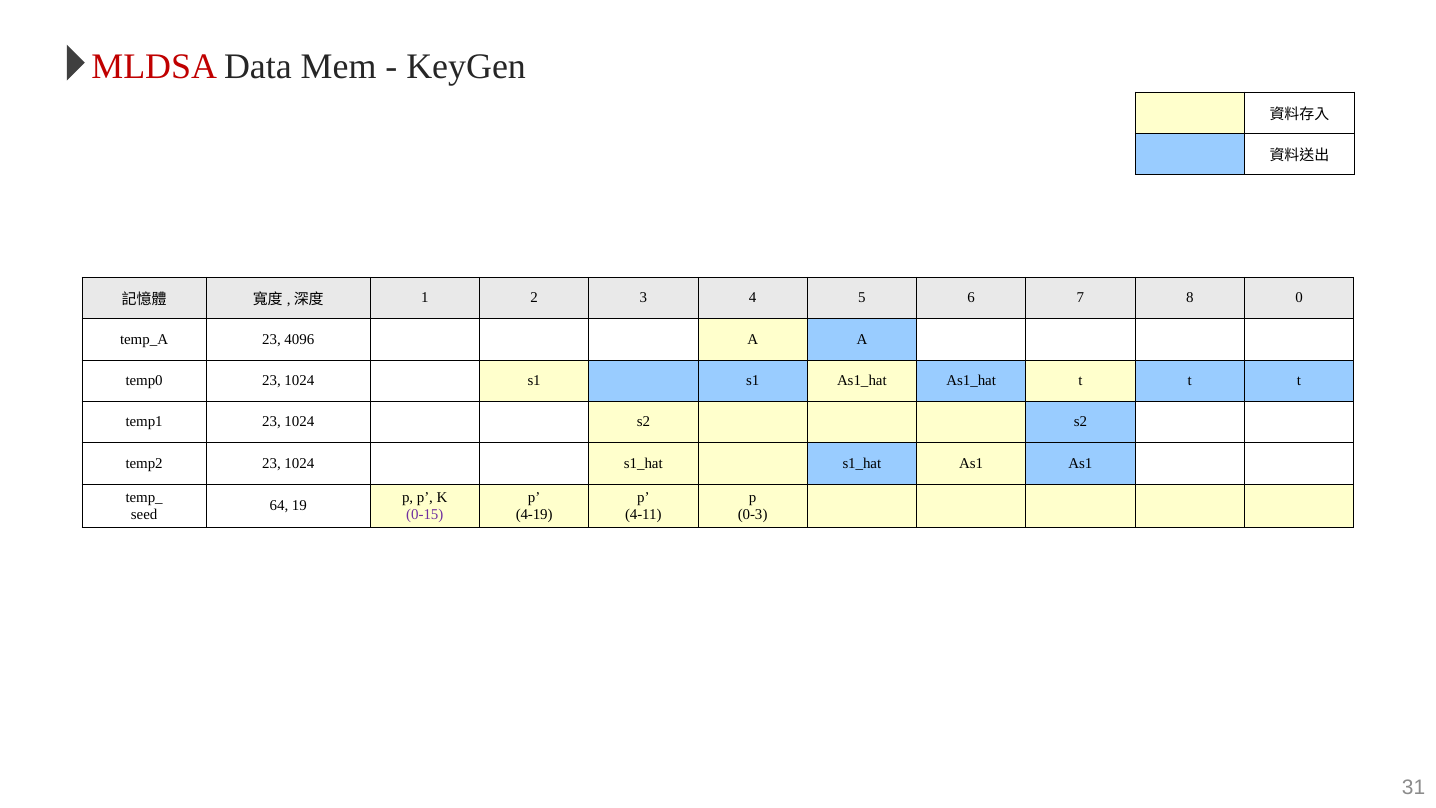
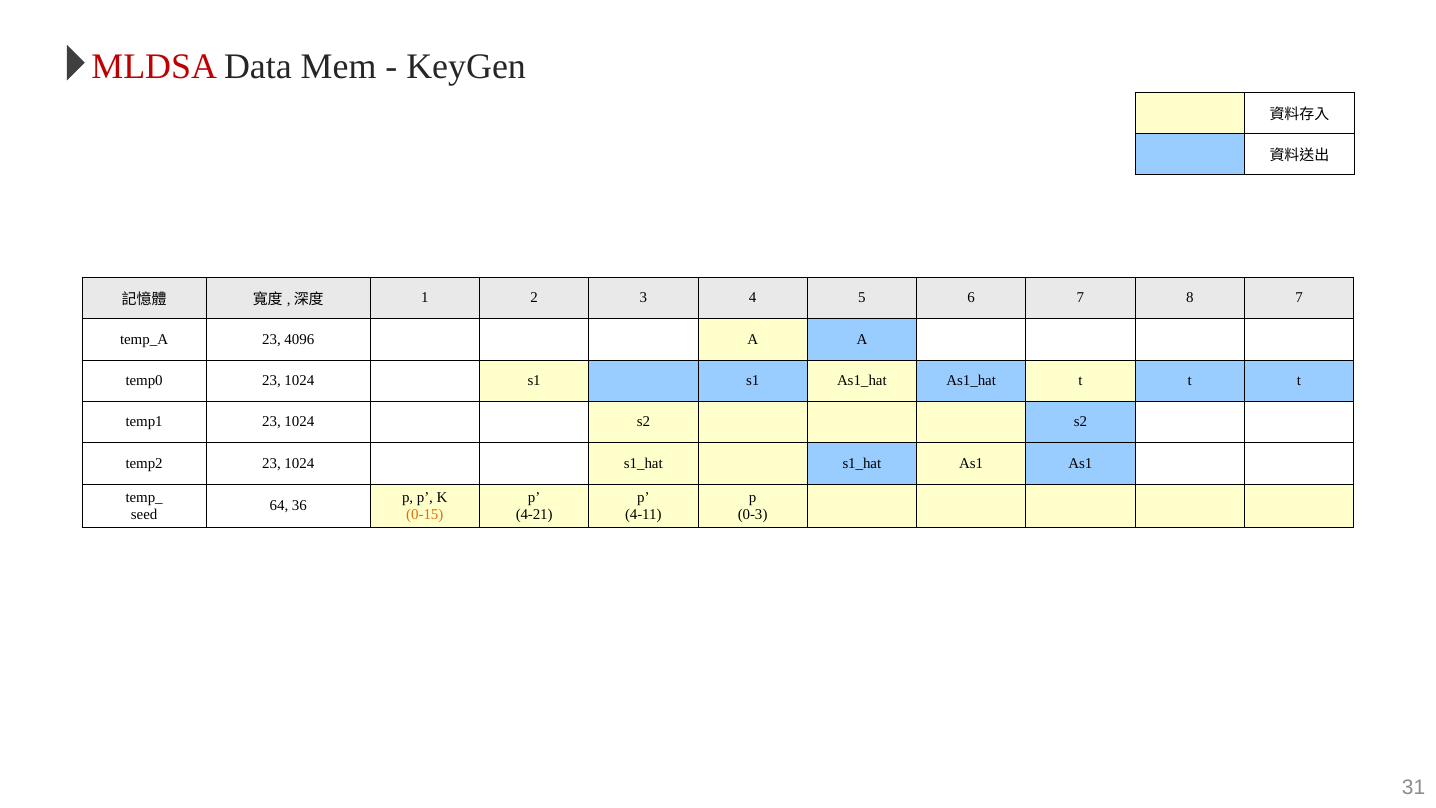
8 0: 0 -> 7
19: 19 -> 36
0-15 colour: purple -> orange
4-19: 4-19 -> 4-21
